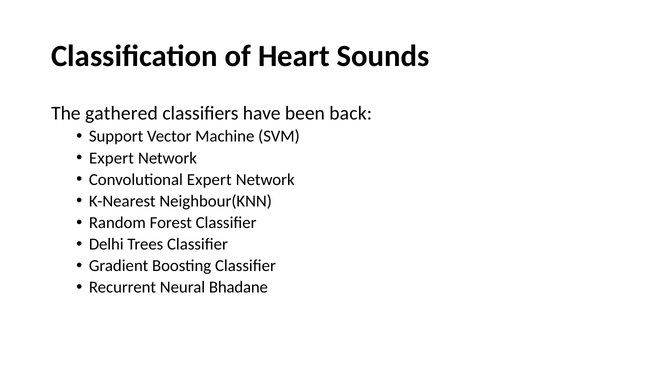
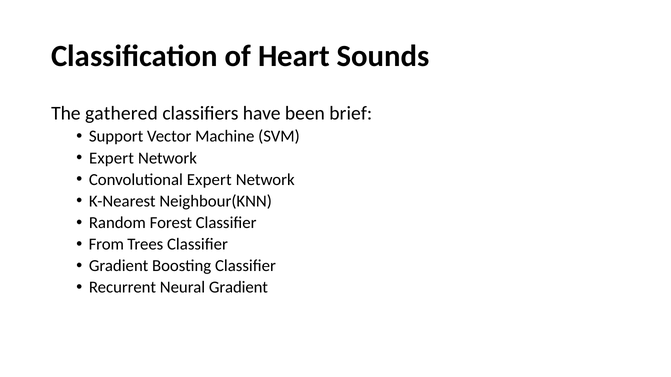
back: back -> brief
Delhi: Delhi -> From
Neural Bhadane: Bhadane -> Gradient
